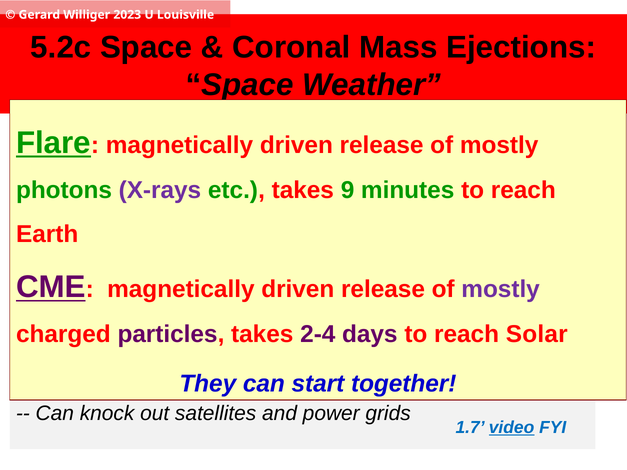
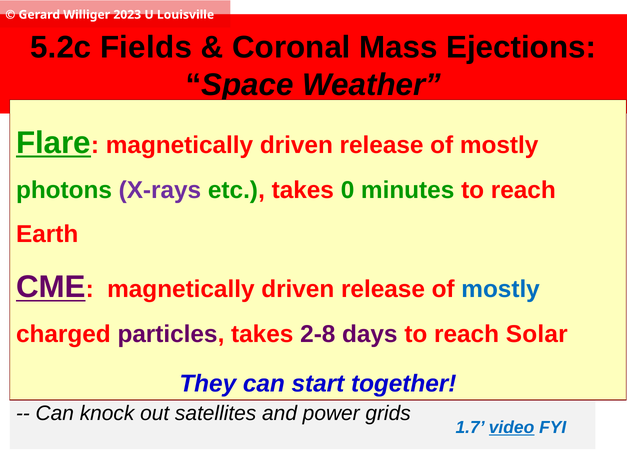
5.2c Space: Space -> Fields
9: 9 -> 0
mostly at (501, 289) colour: purple -> blue
2-4: 2-4 -> 2-8
